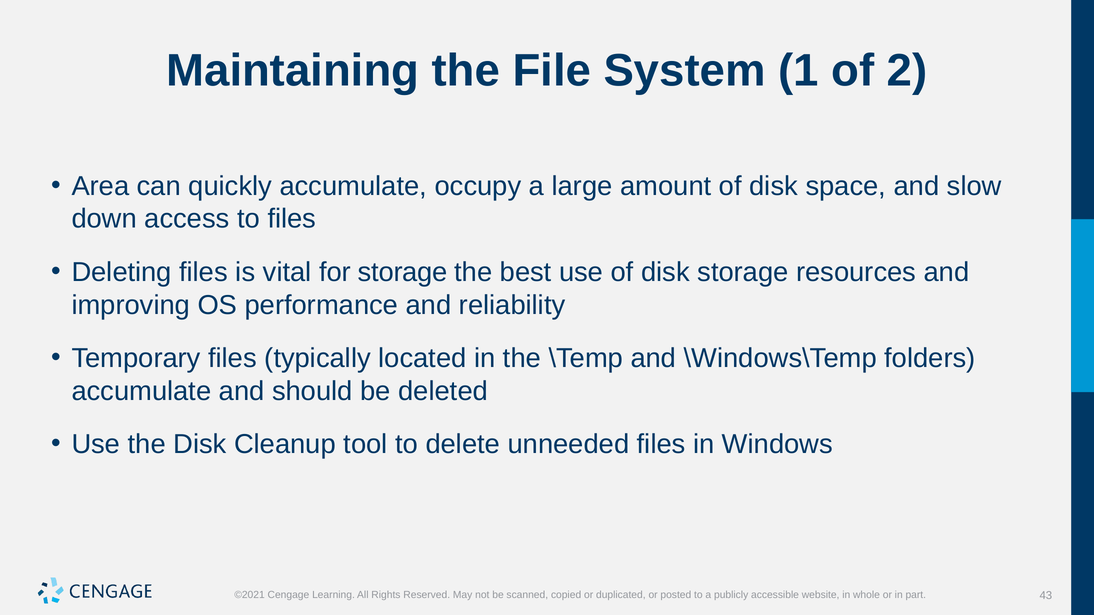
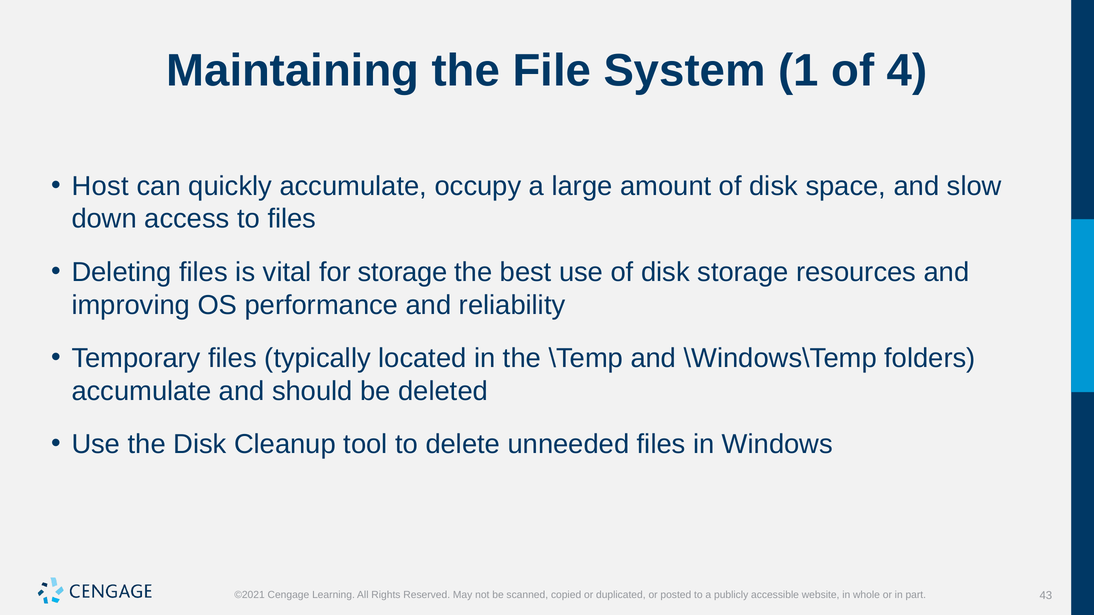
2: 2 -> 4
Area: Area -> Host
